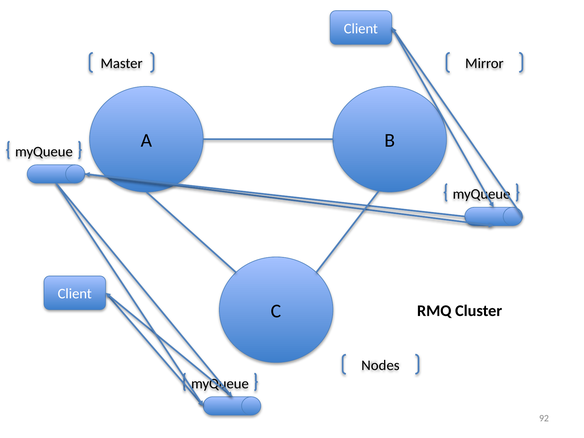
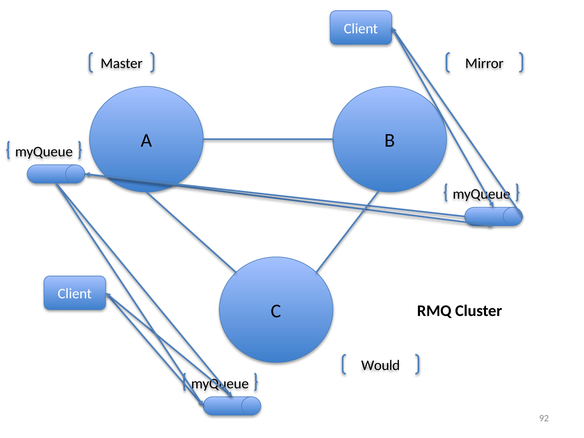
Nodes: Nodes -> Would
